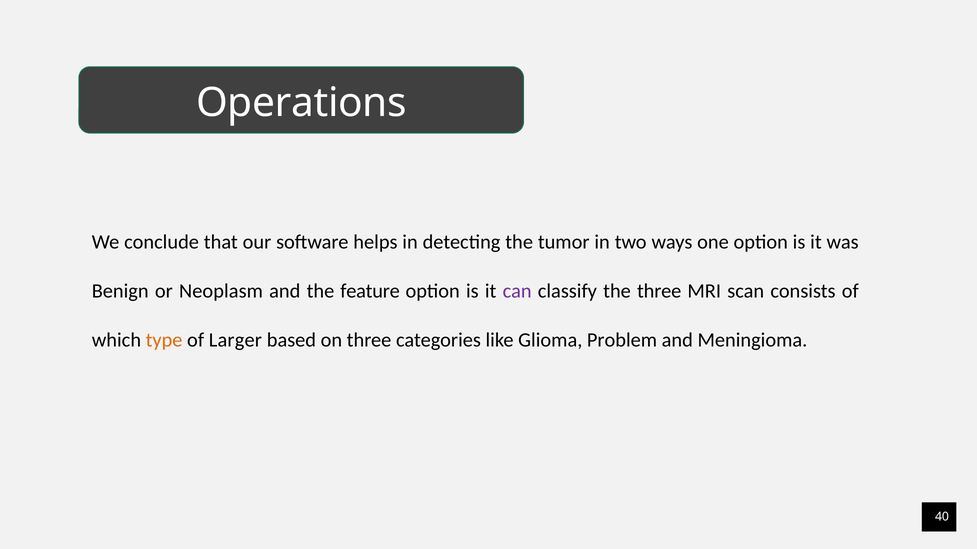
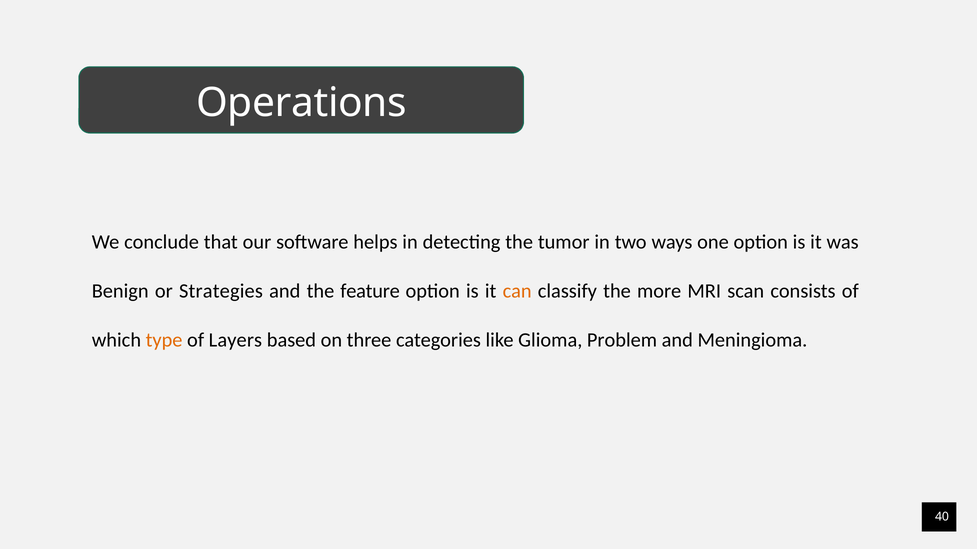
Neoplasm: Neoplasm -> Strategies
can colour: purple -> orange
the three: three -> more
Larger: Larger -> Layers
